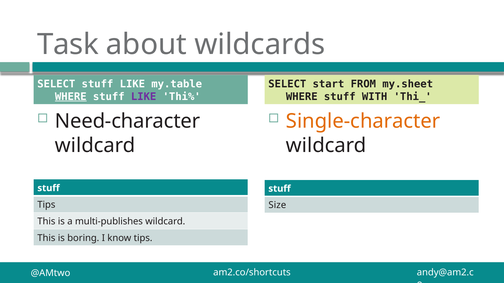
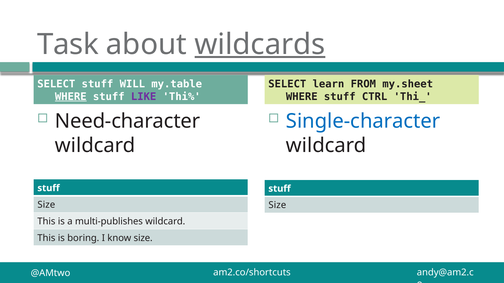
wildcards underline: none -> present
SELECT stuff LIKE: LIKE -> WILL
start: start -> learn
WITH: WITH -> CTRL
Single-character colour: orange -> blue
Tips at (46, 205): Tips -> Size
know tips: tips -> size
